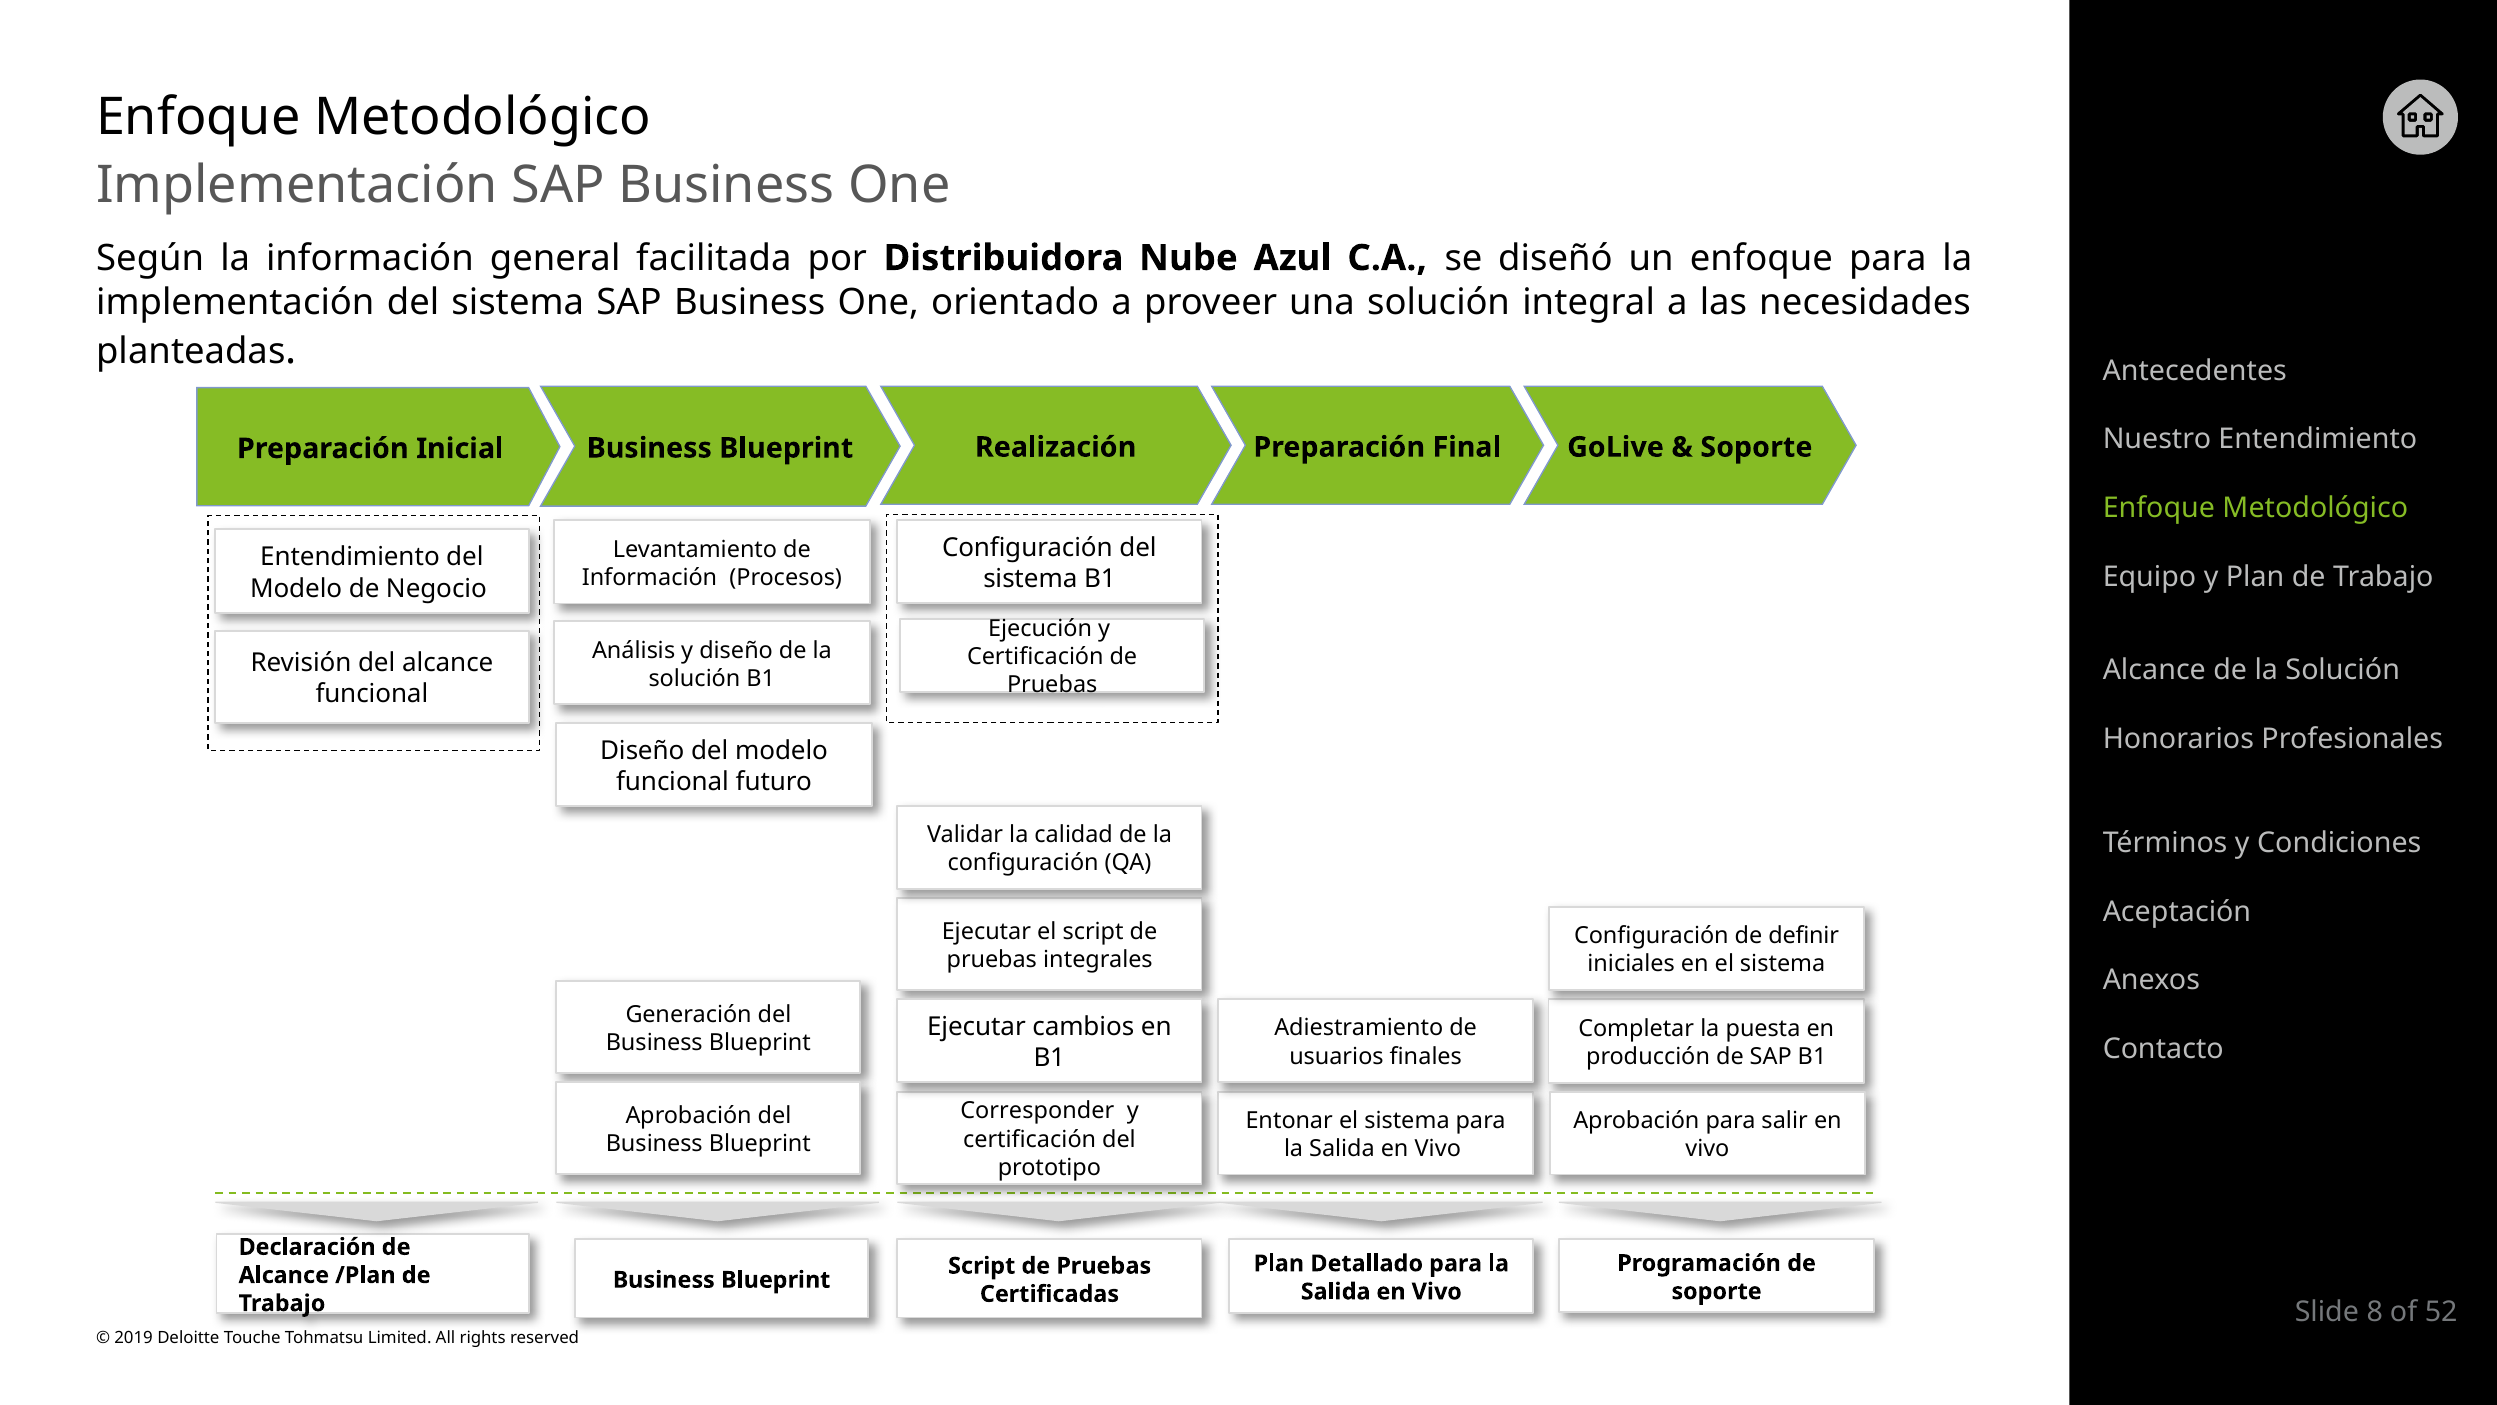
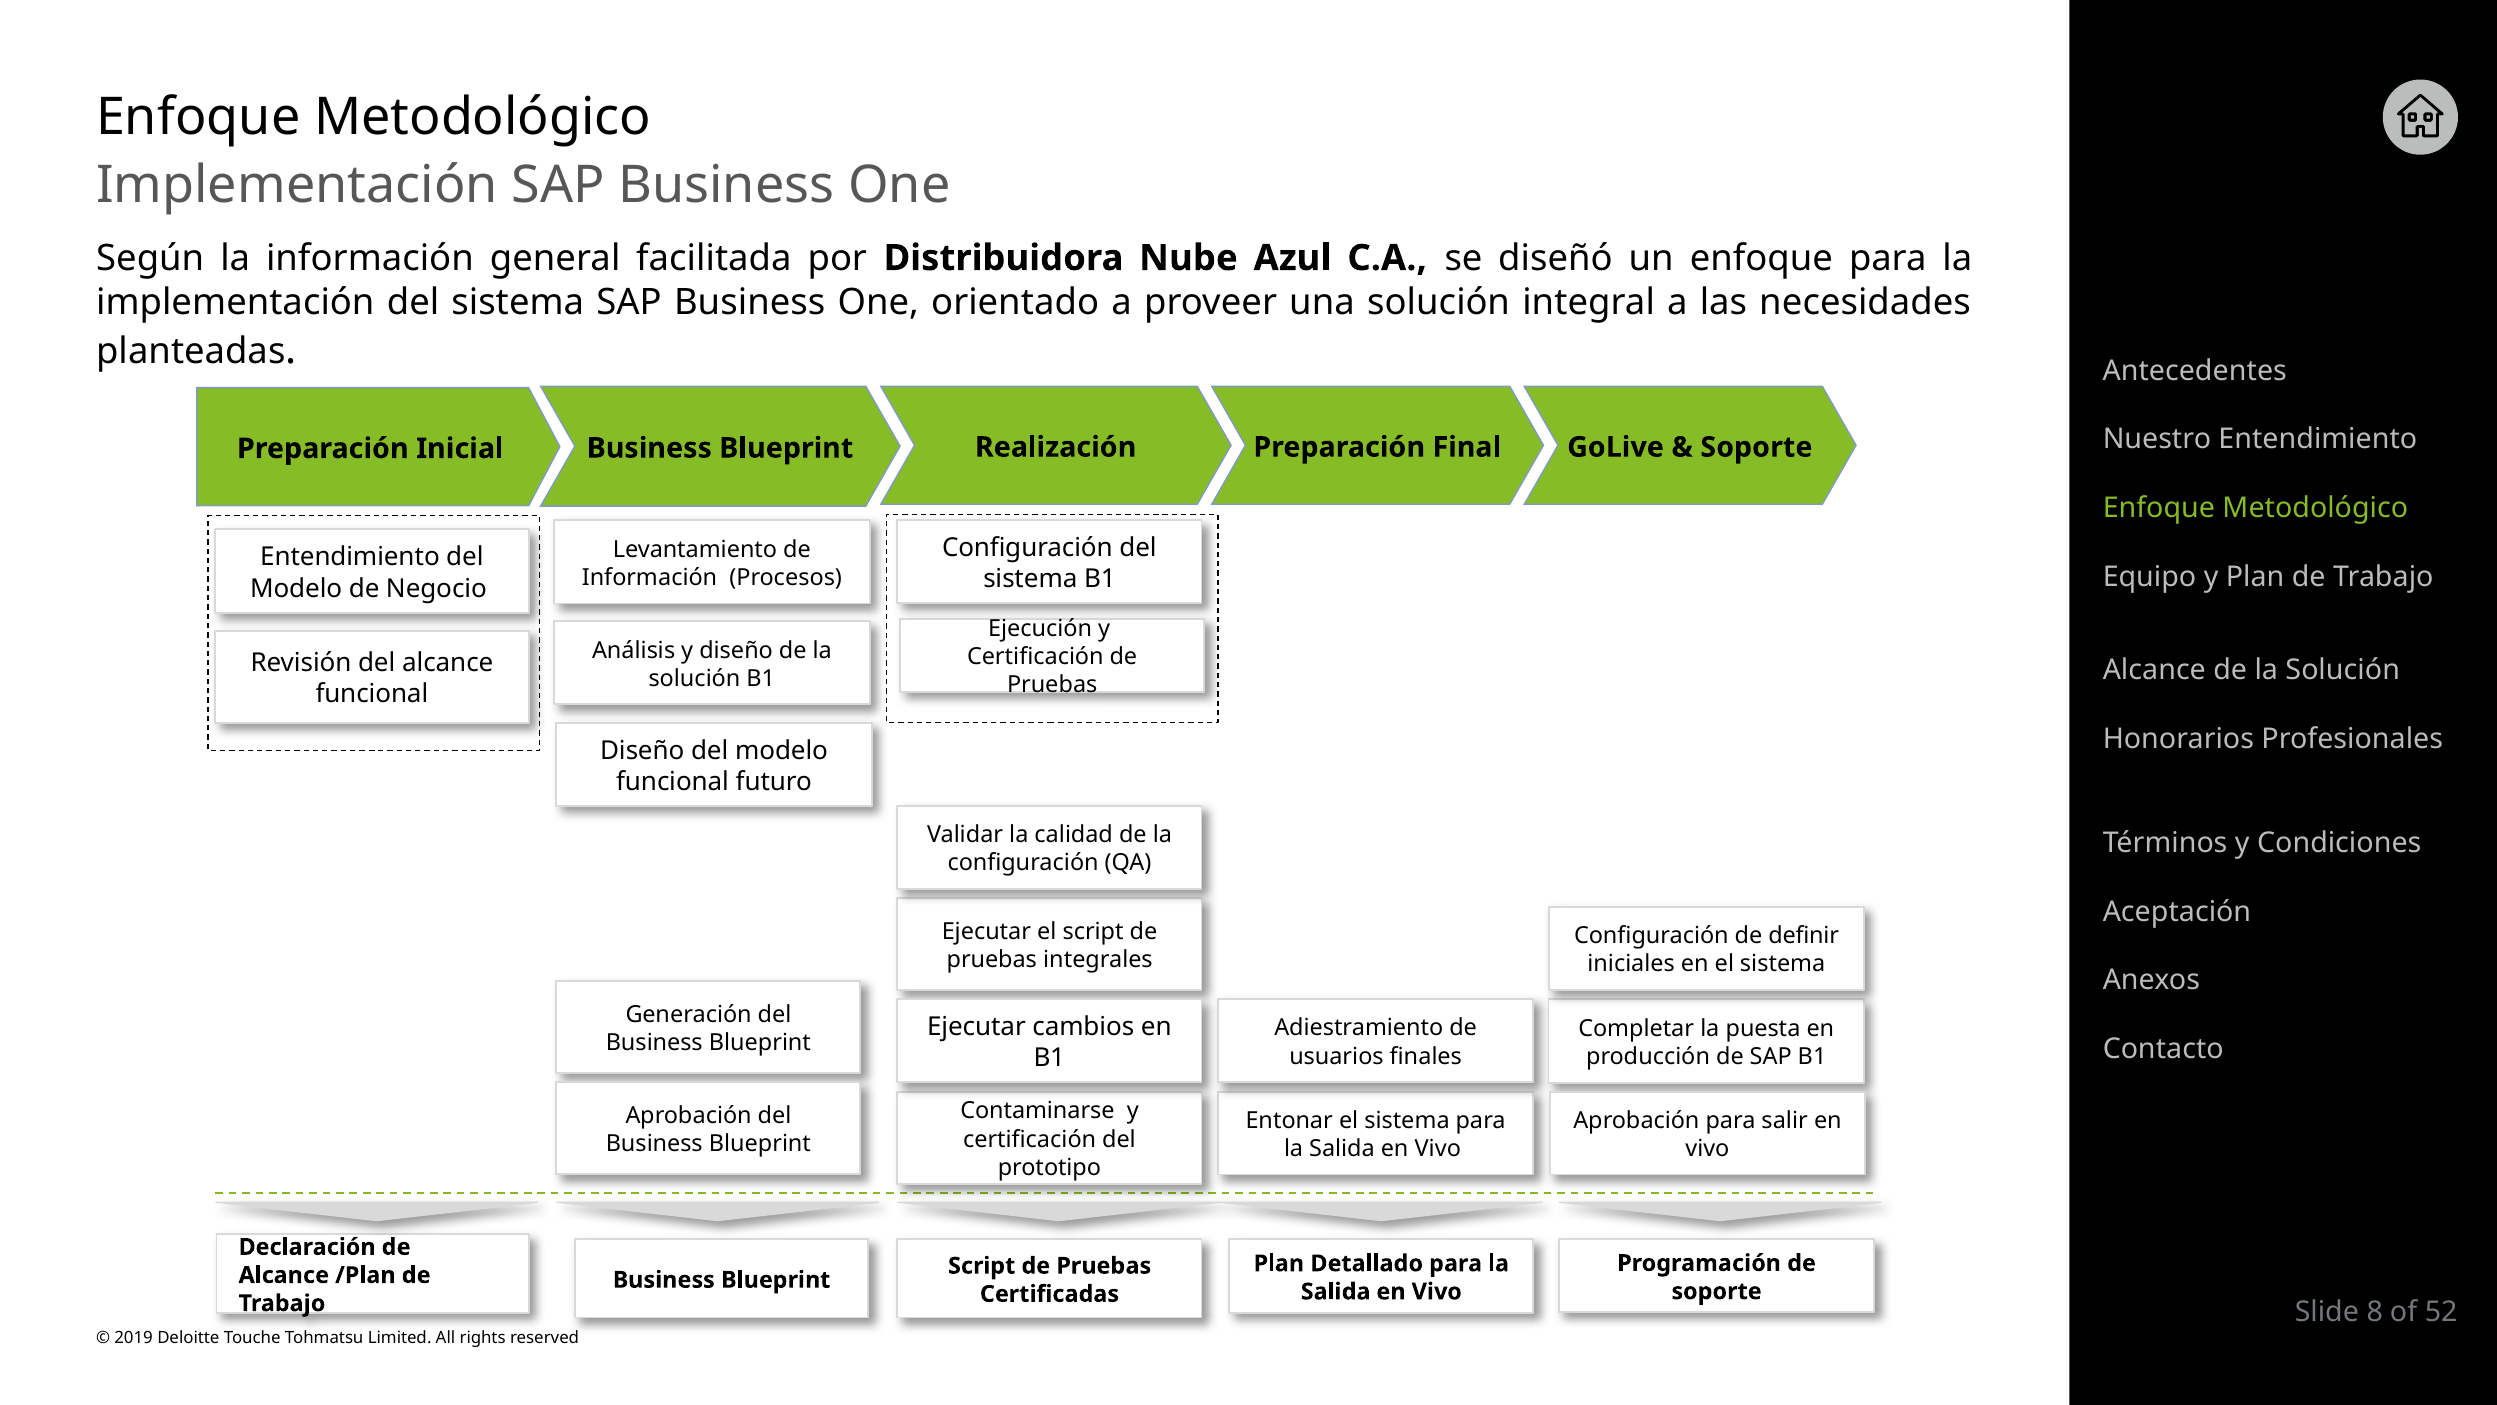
Corresponder: Corresponder -> Contaminarse
